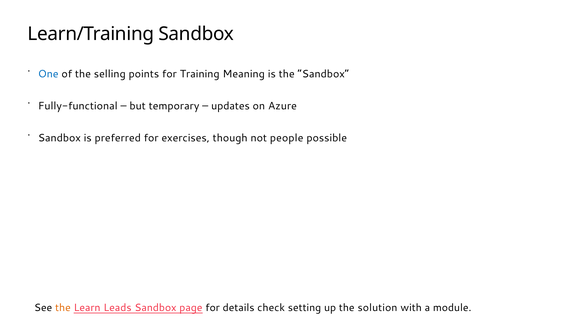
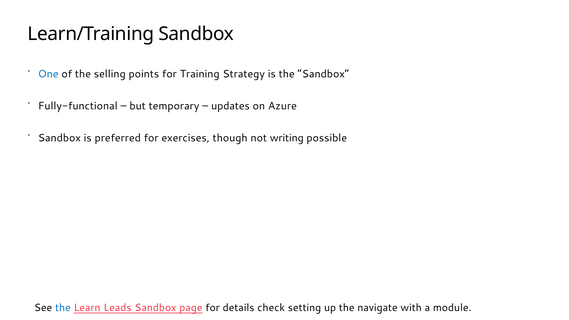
Meaning: Meaning -> Strategy
people: people -> writing
the at (63, 308) colour: orange -> blue
solution: solution -> navigate
